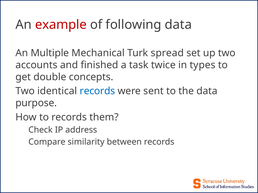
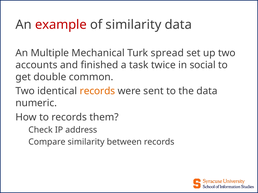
of following: following -> similarity
types: types -> social
concepts: concepts -> common
records at (97, 91) colour: blue -> orange
purpose: purpose -> numeric
